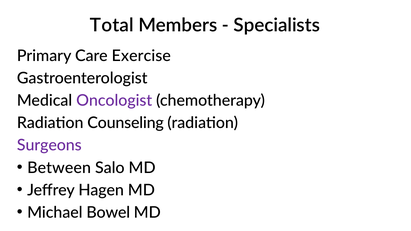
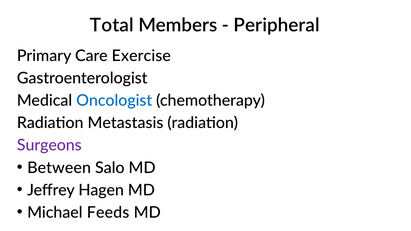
Specialists: Specialists -> Peripheral
Oncologist colour: purple -> blue
Counseling: Counseling -> Metastasis
Bowel: Bowel -> Feeds
